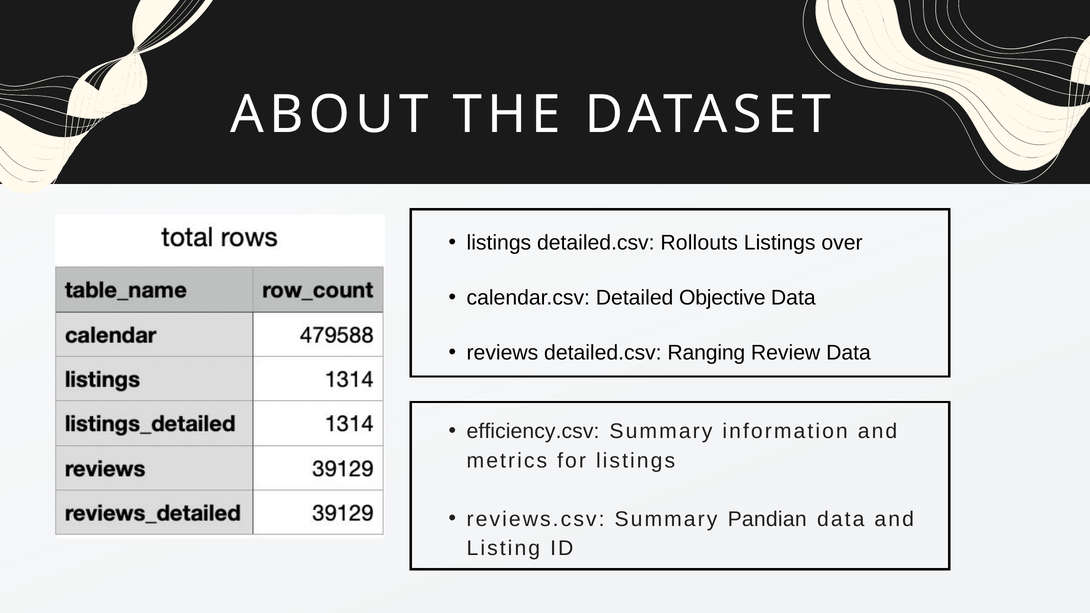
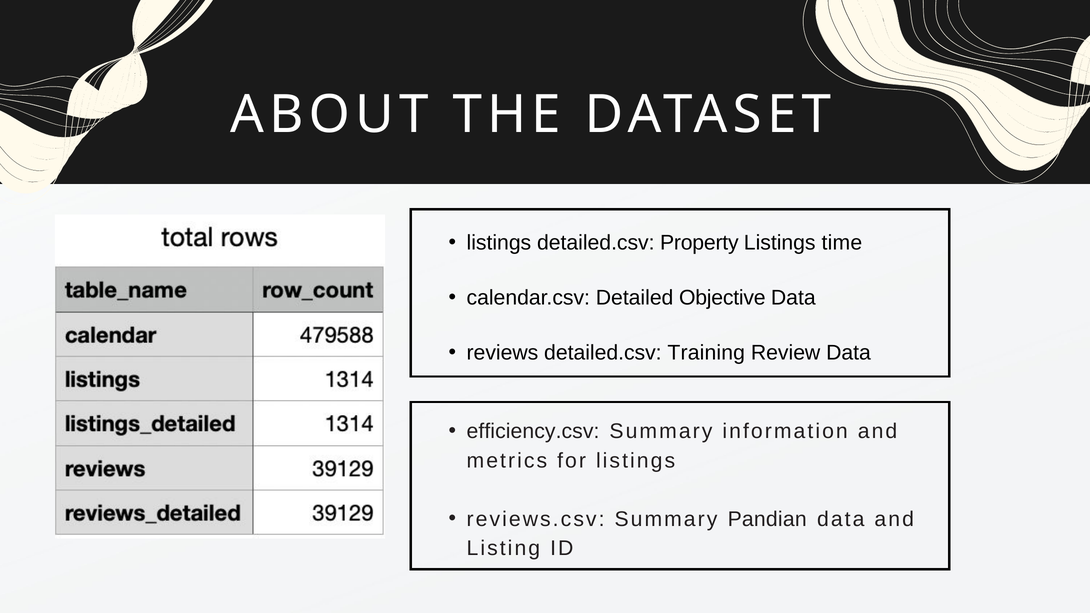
Rollouts: Rollouts -> Property
over: over -> time
Ranging: Ranging -> Training
